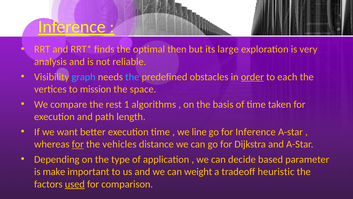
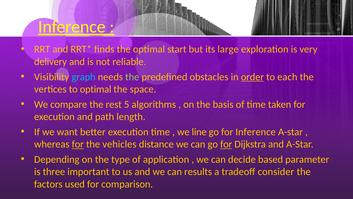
then: then -> start
analysis: analysis -> delivery
the at (132, 77) colour: light blue -> light green
to mission: mission -> optimal
1: 1 -> 5
for at (226, 144) underline: none -> present
make: make -> three
weight: weight -> results
heuristic: heuristic -> consider
used underline: present -> none
